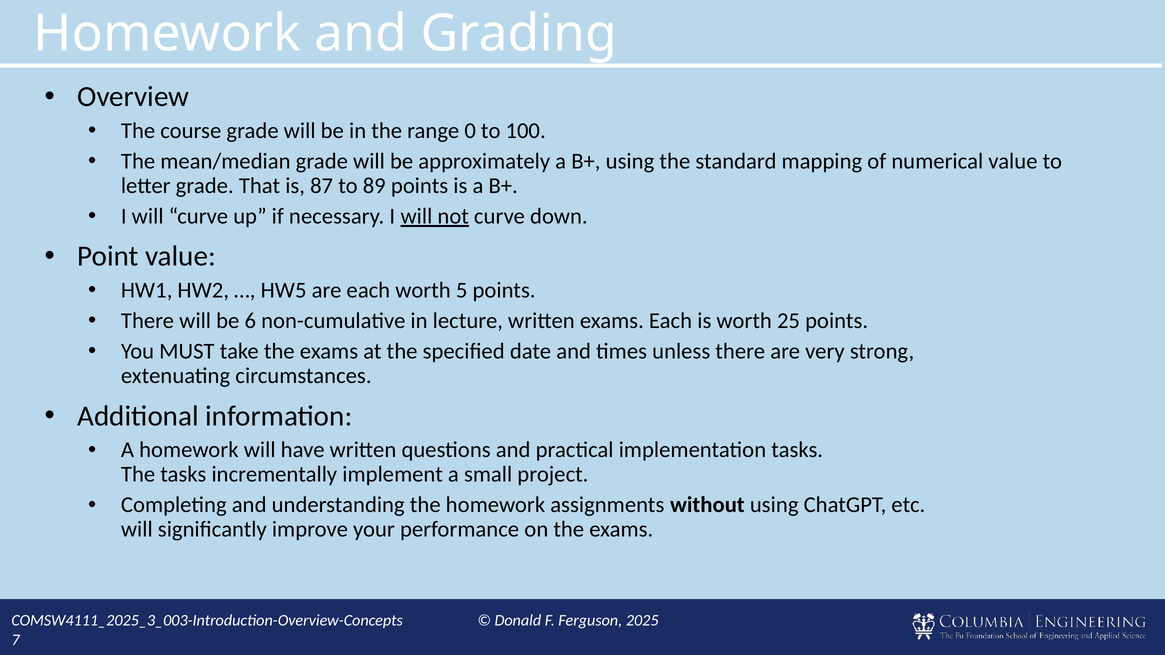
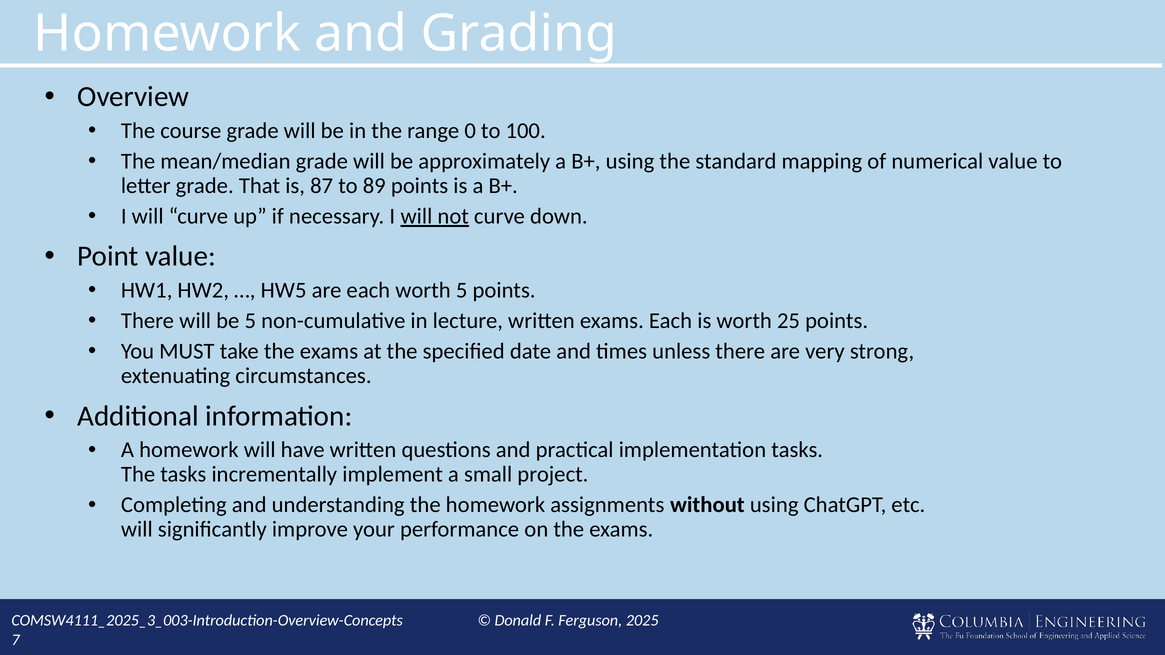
be 6: 6 -> 5
